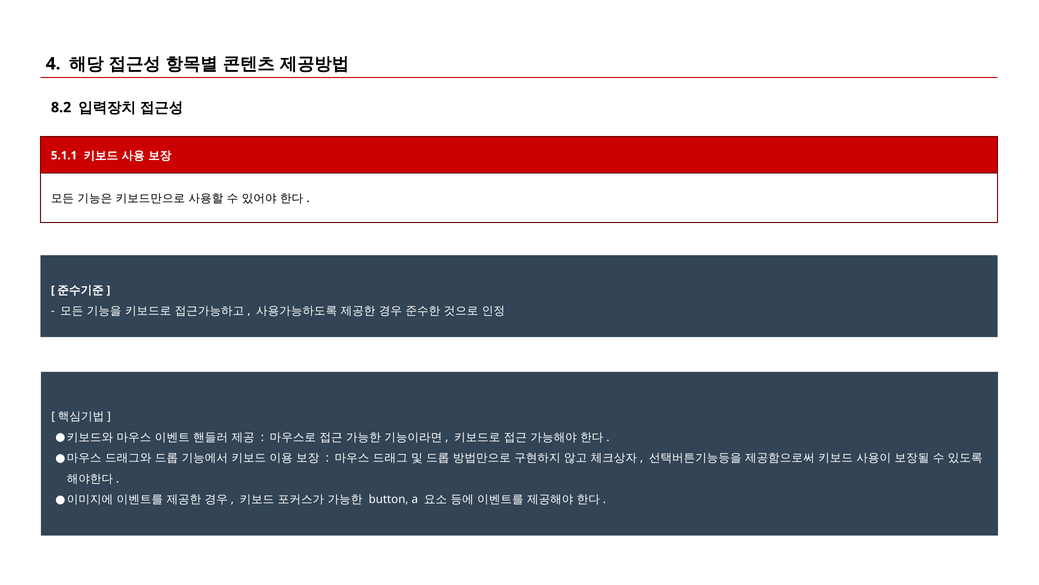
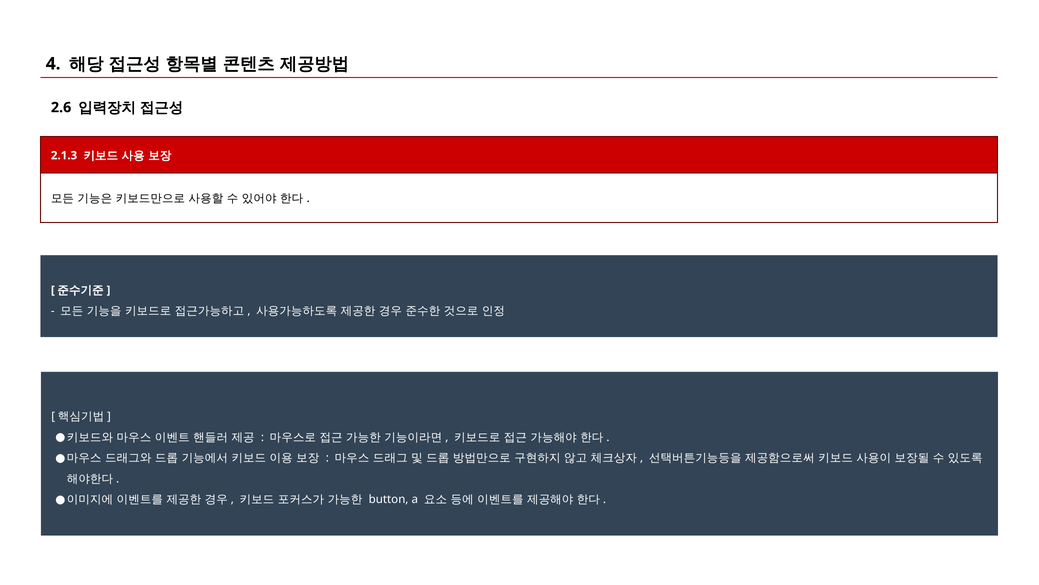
8.2: 8.2 -> 2.6
5.1.1: 5.1.1 -> 2.1.3
